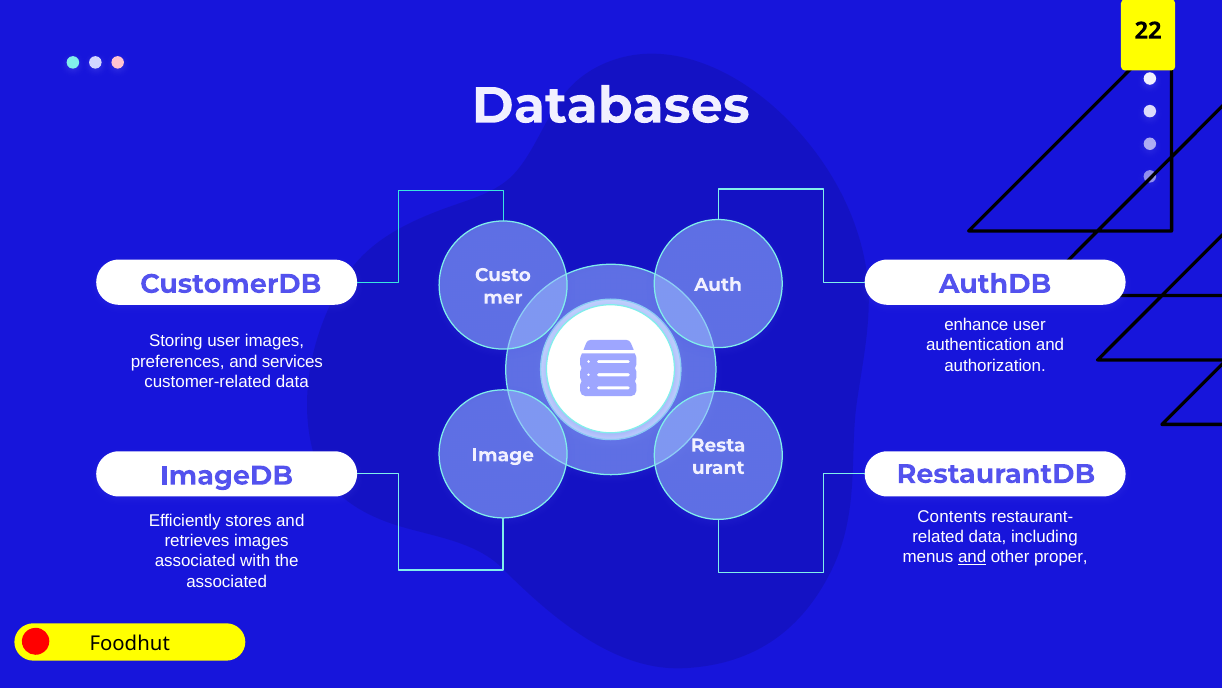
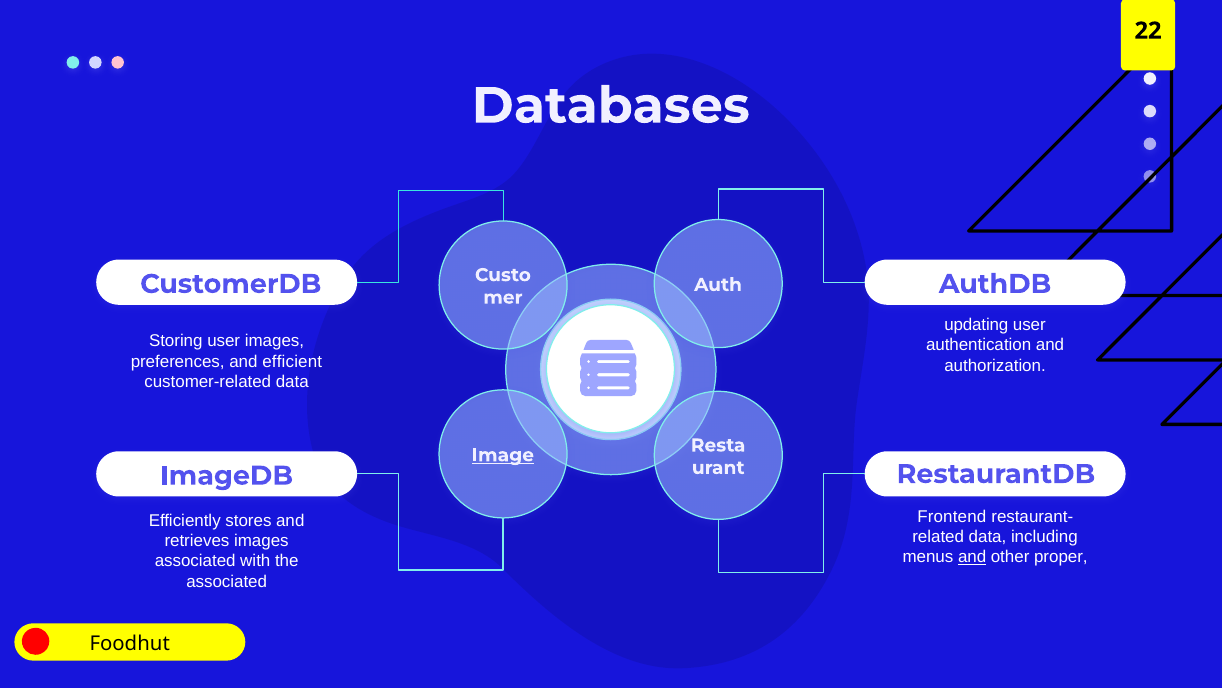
enhance: enhance -> updating
services: services -> efficient
Image underline: none -> present
Contents: Contents -> Frontend
